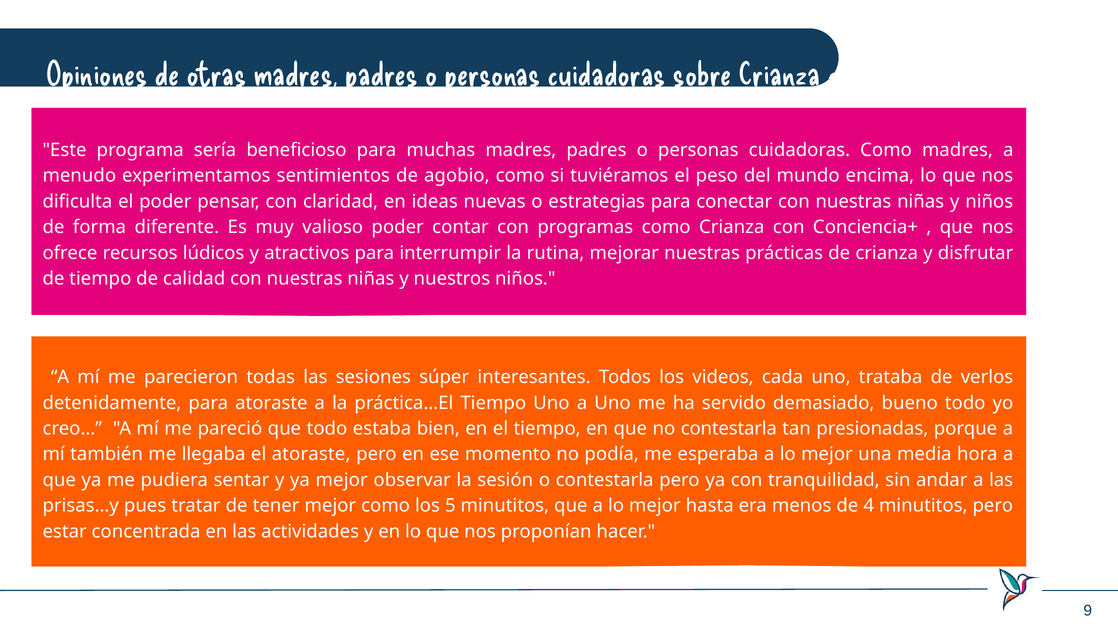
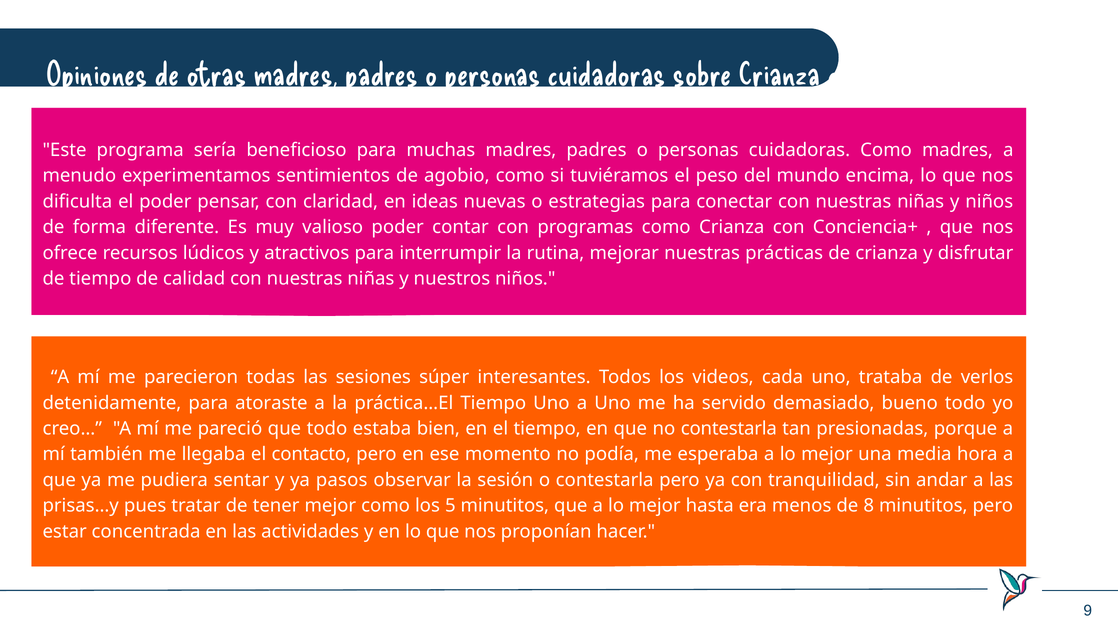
el atoraste: atoraste -> contacto
ya mejor: mejor -> pasos
4: 4 -> 8
